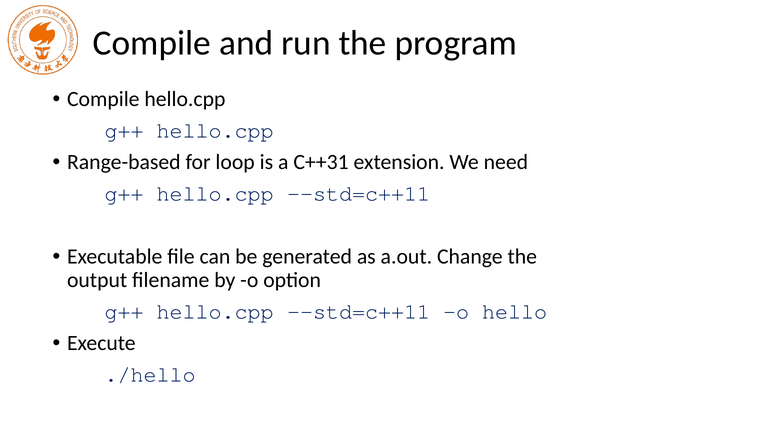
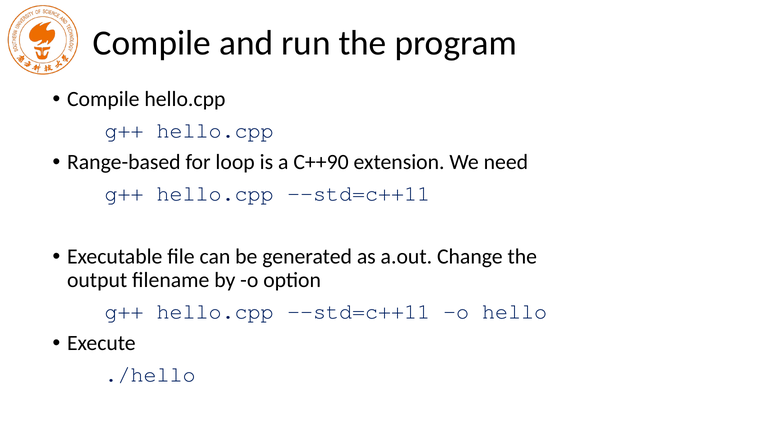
C++31: C++31 -> C++90
